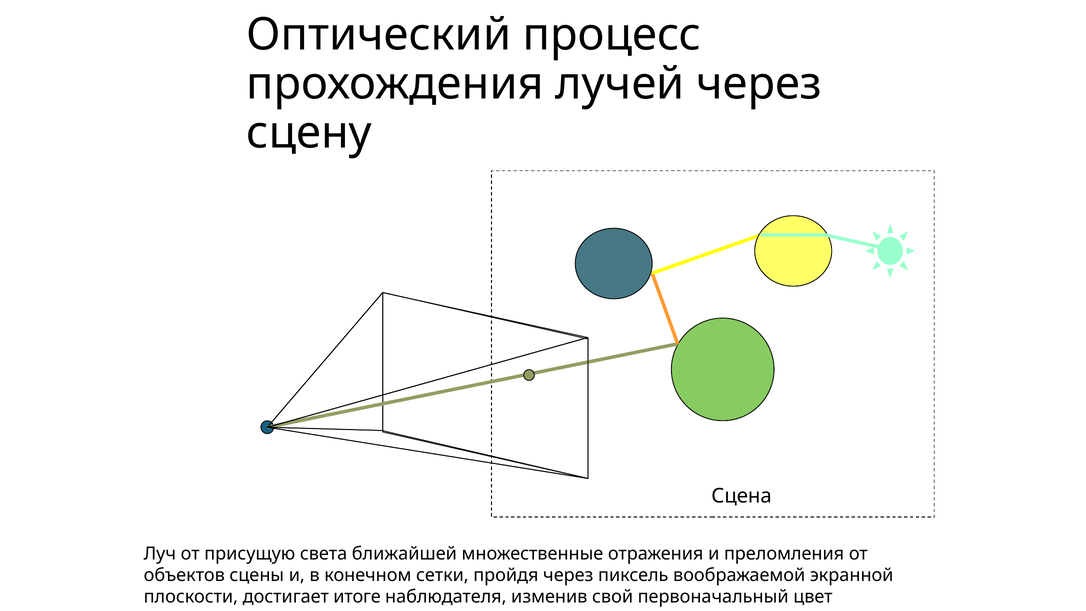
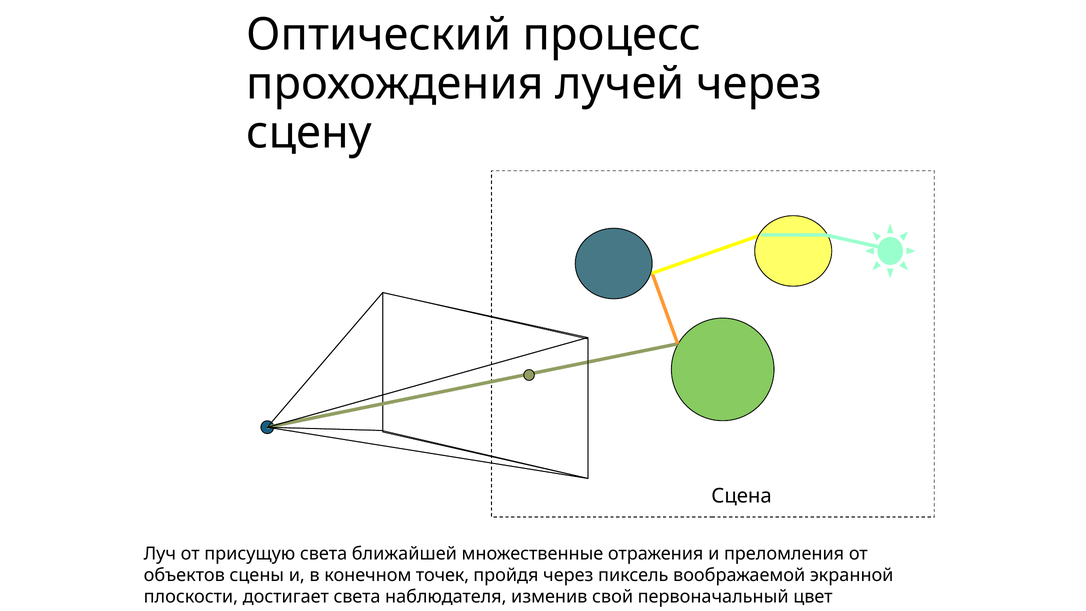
сетки: сетки -> точек
достигает итоге: итоге -> света
